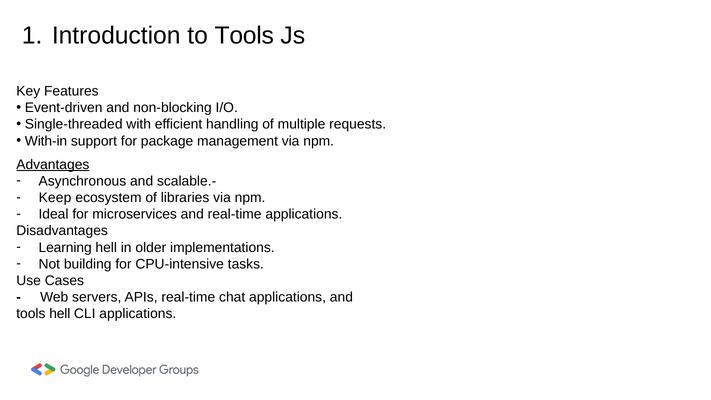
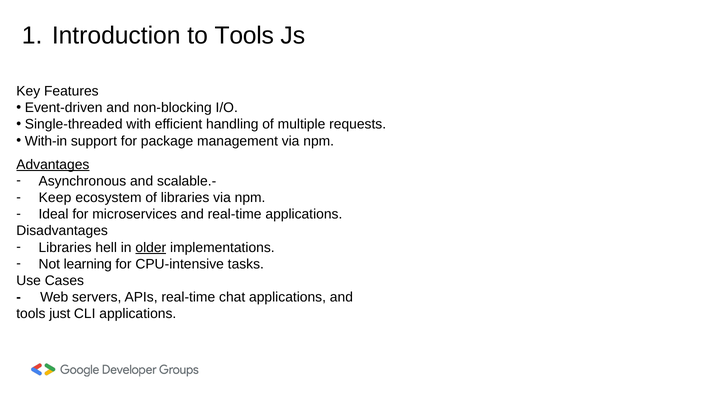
Learning at (65, 247): Learning -> Libraries
older underline: none -> present
building: building -> learning
tools hell: hell -> just
